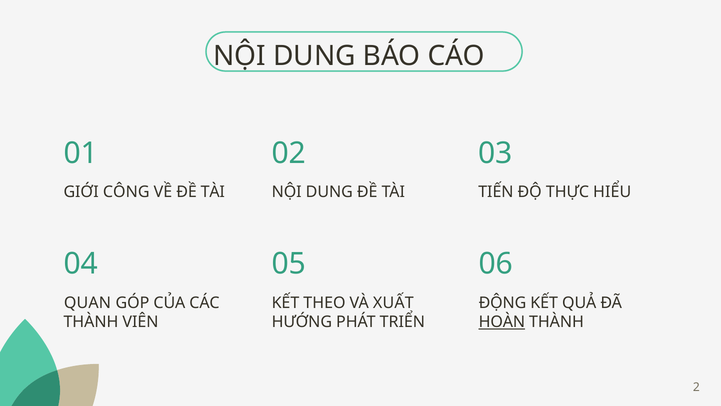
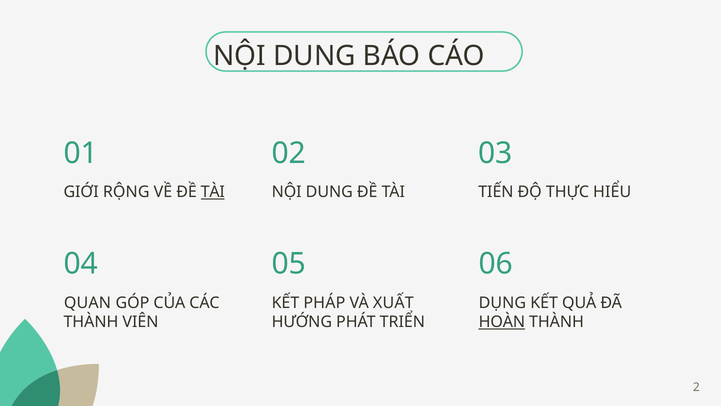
CÔNG: CÔNG -> RỘNG
TÀI at (213, 192) underline: none -> present
THEO: THEO -> PHÁP
ĐỘNG: ĐỘNG -> DỤNG
